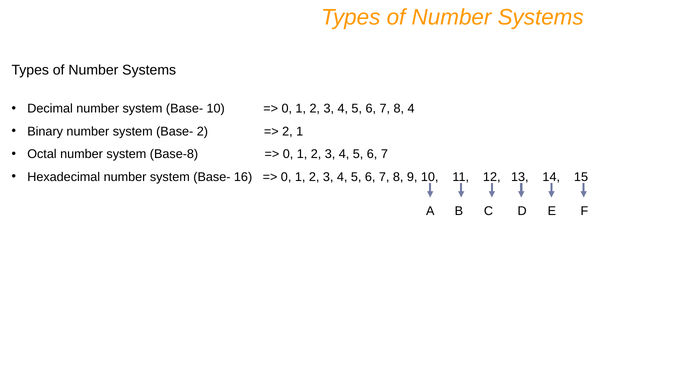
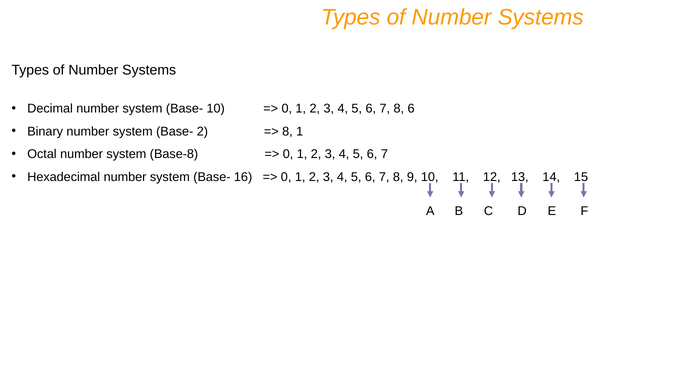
8 4: 4 -> 6
2 at (287, 131): 2 -> 8
